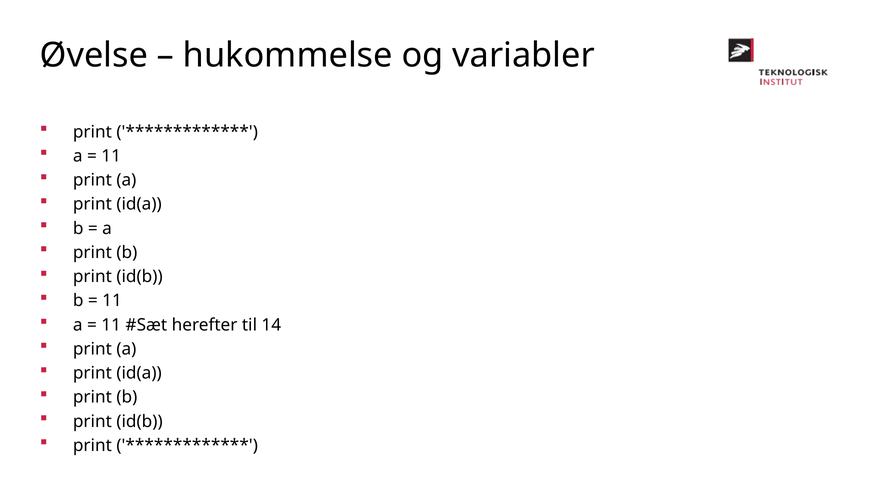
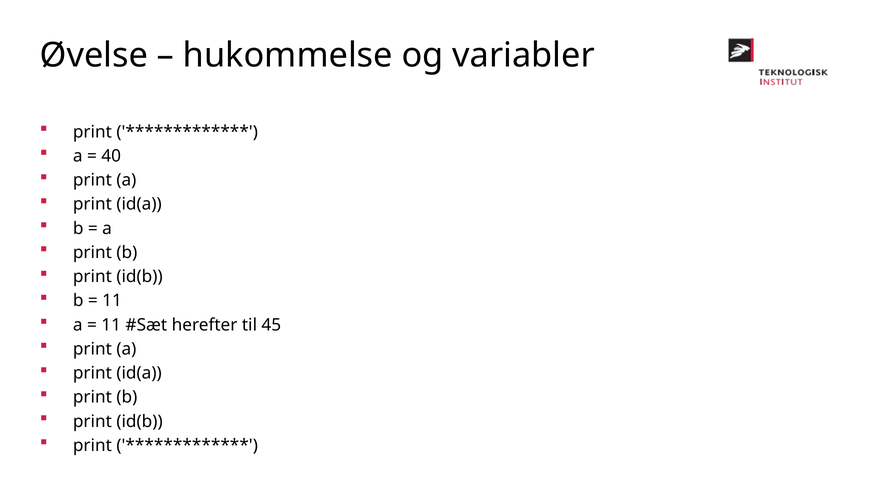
11 at (111, 156): 11 -> 40
14: 14 -> 45
